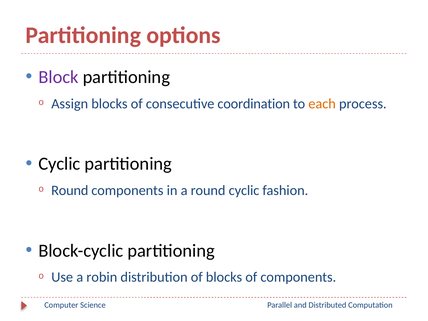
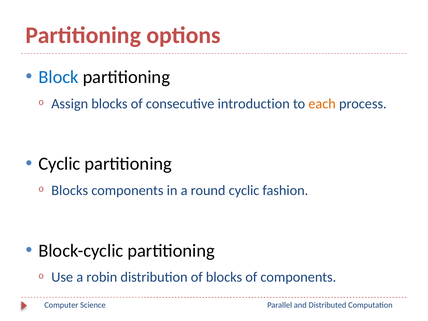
Block colour: purple -> blue
coordination: coordination -> introduction
Round at (70, 190): Round -> Blocks
